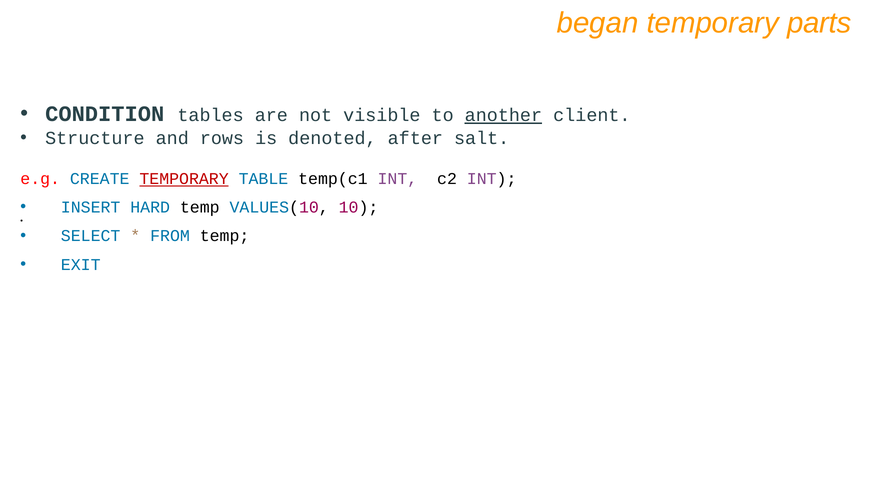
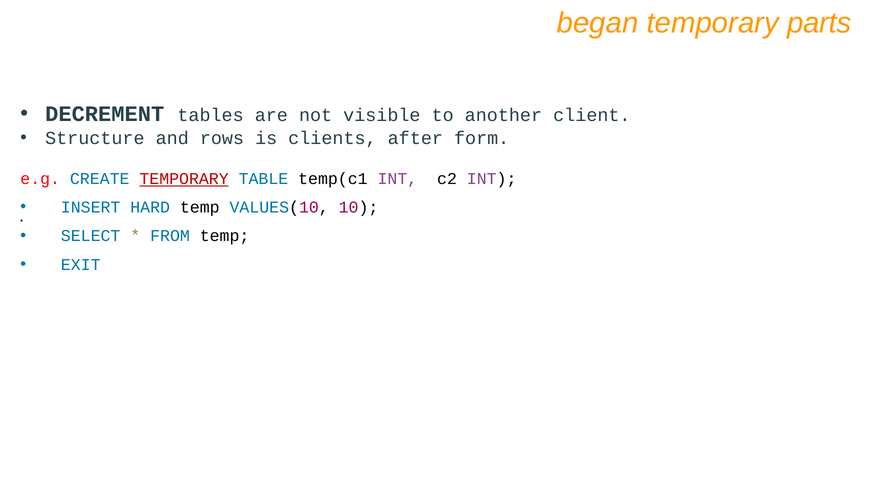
CONDITION: CONDITION -> DECREMENT
another underline: present -> none
denoted: denoted -> clients
salt: salt -> form
